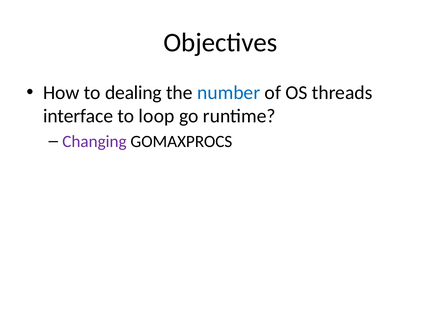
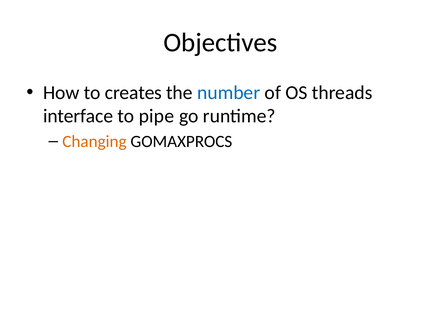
dealing: dealing -> creates
loop: loop -> pipe
Changing colour: purple -> orange
